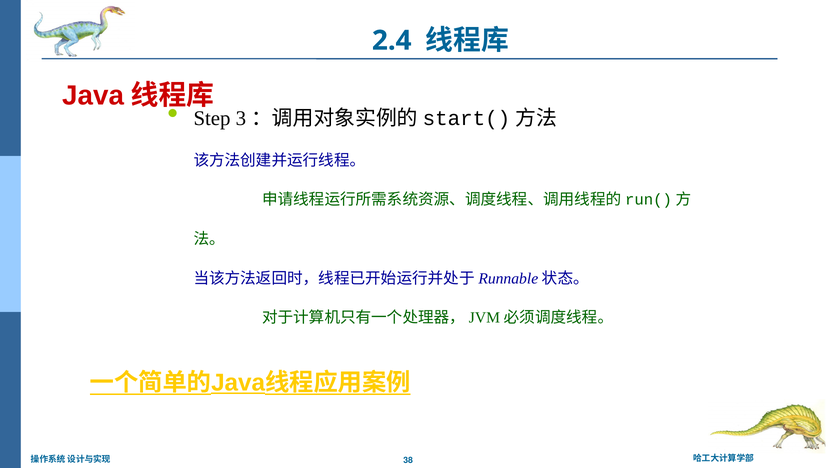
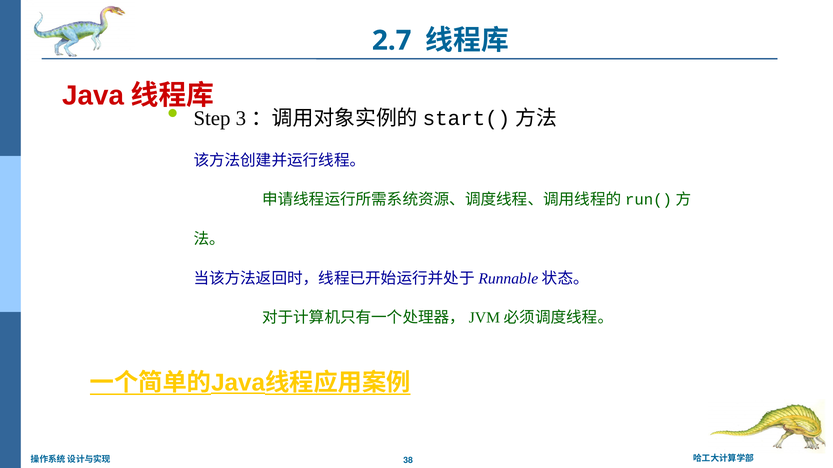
2.4: 2.4 -> 2.7
